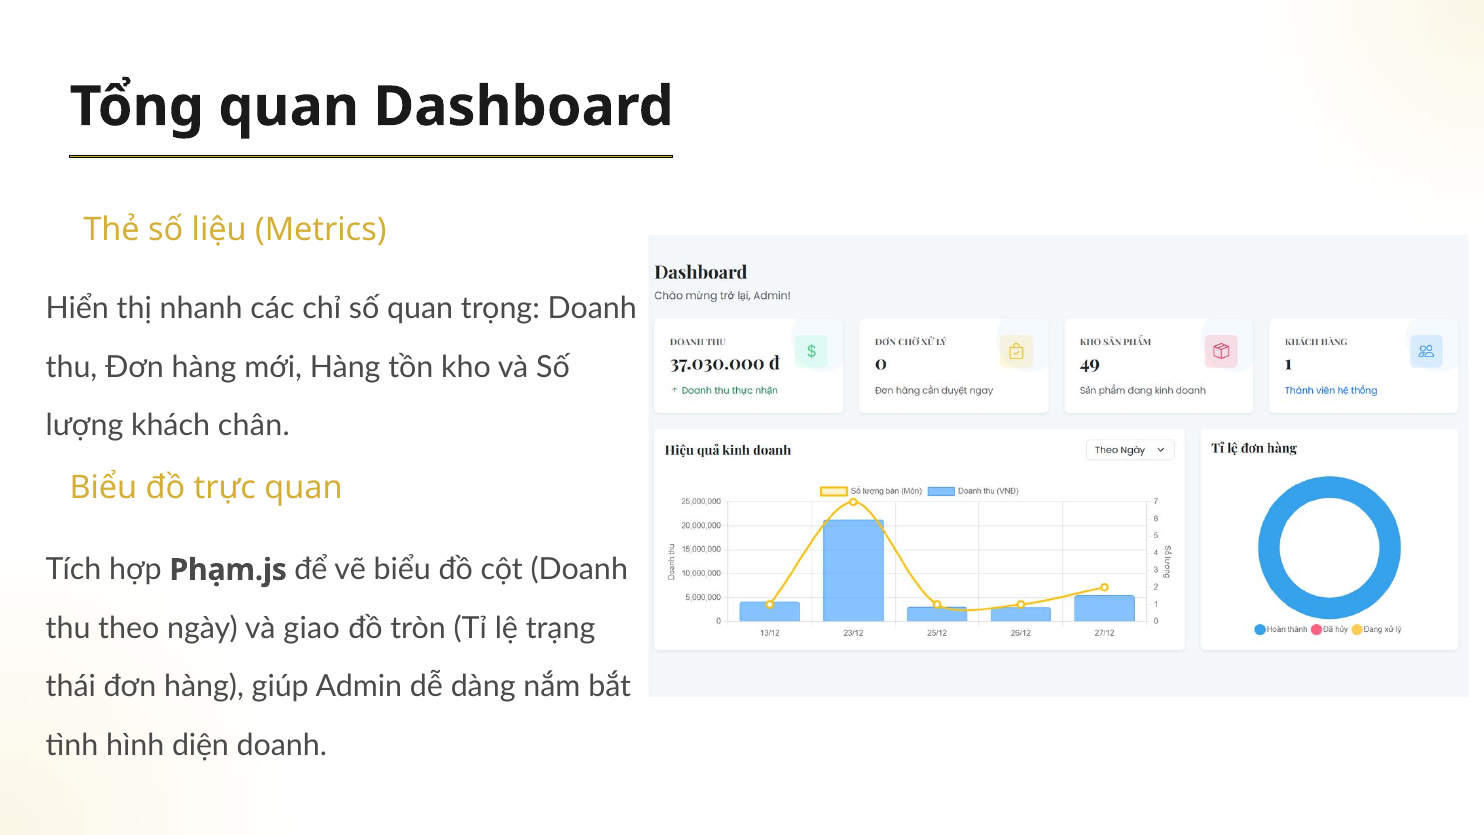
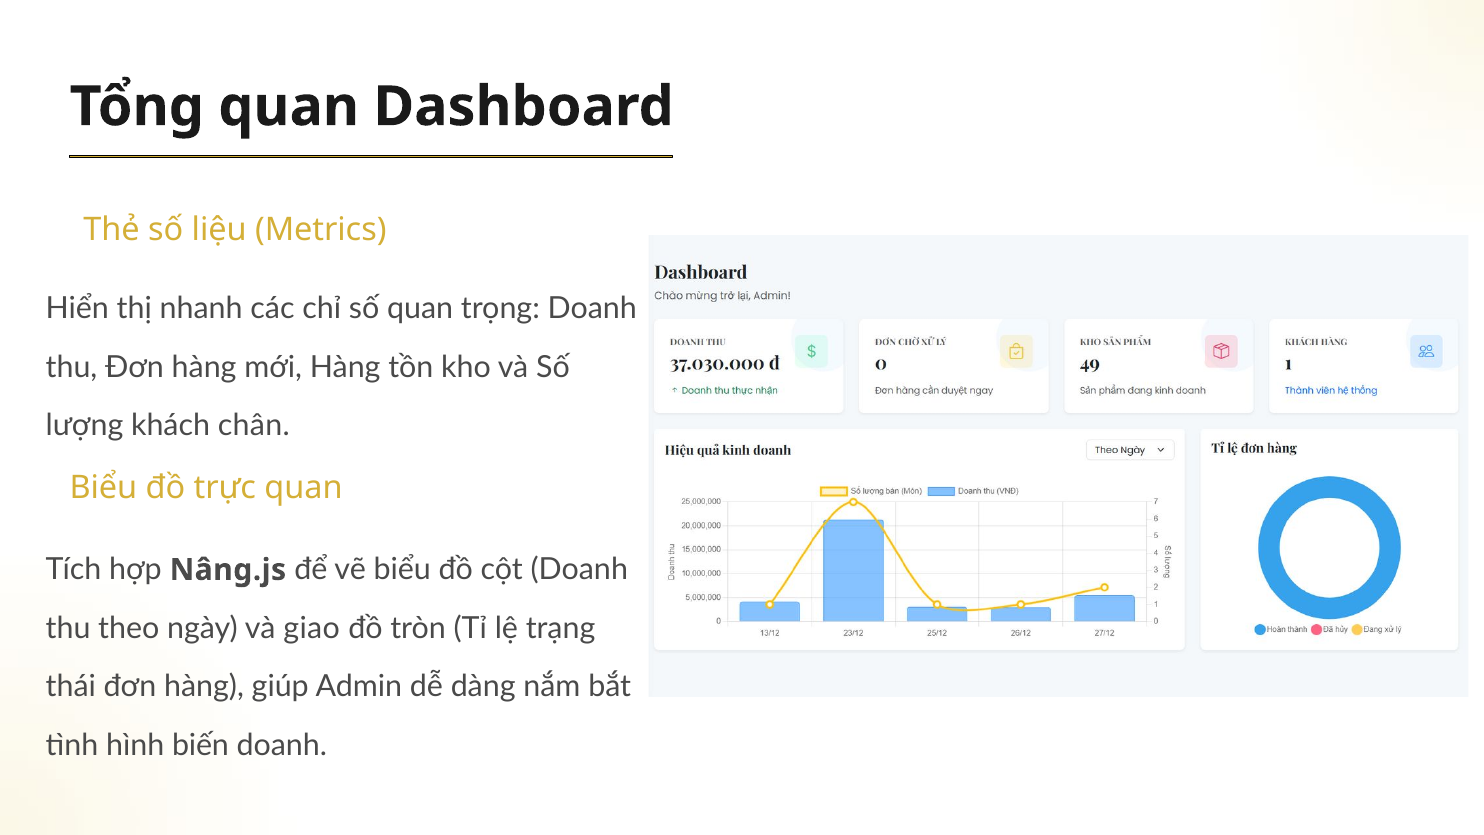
Phạm.js: Phạm.js -> Nâng.js
diện: diện -> biến
